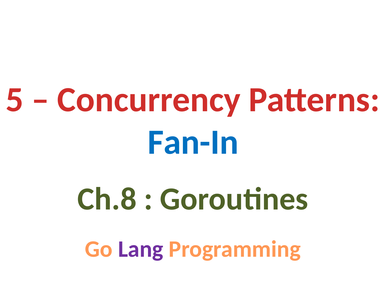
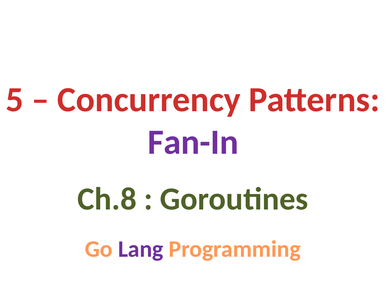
Fan-In colour: blue -> purple
